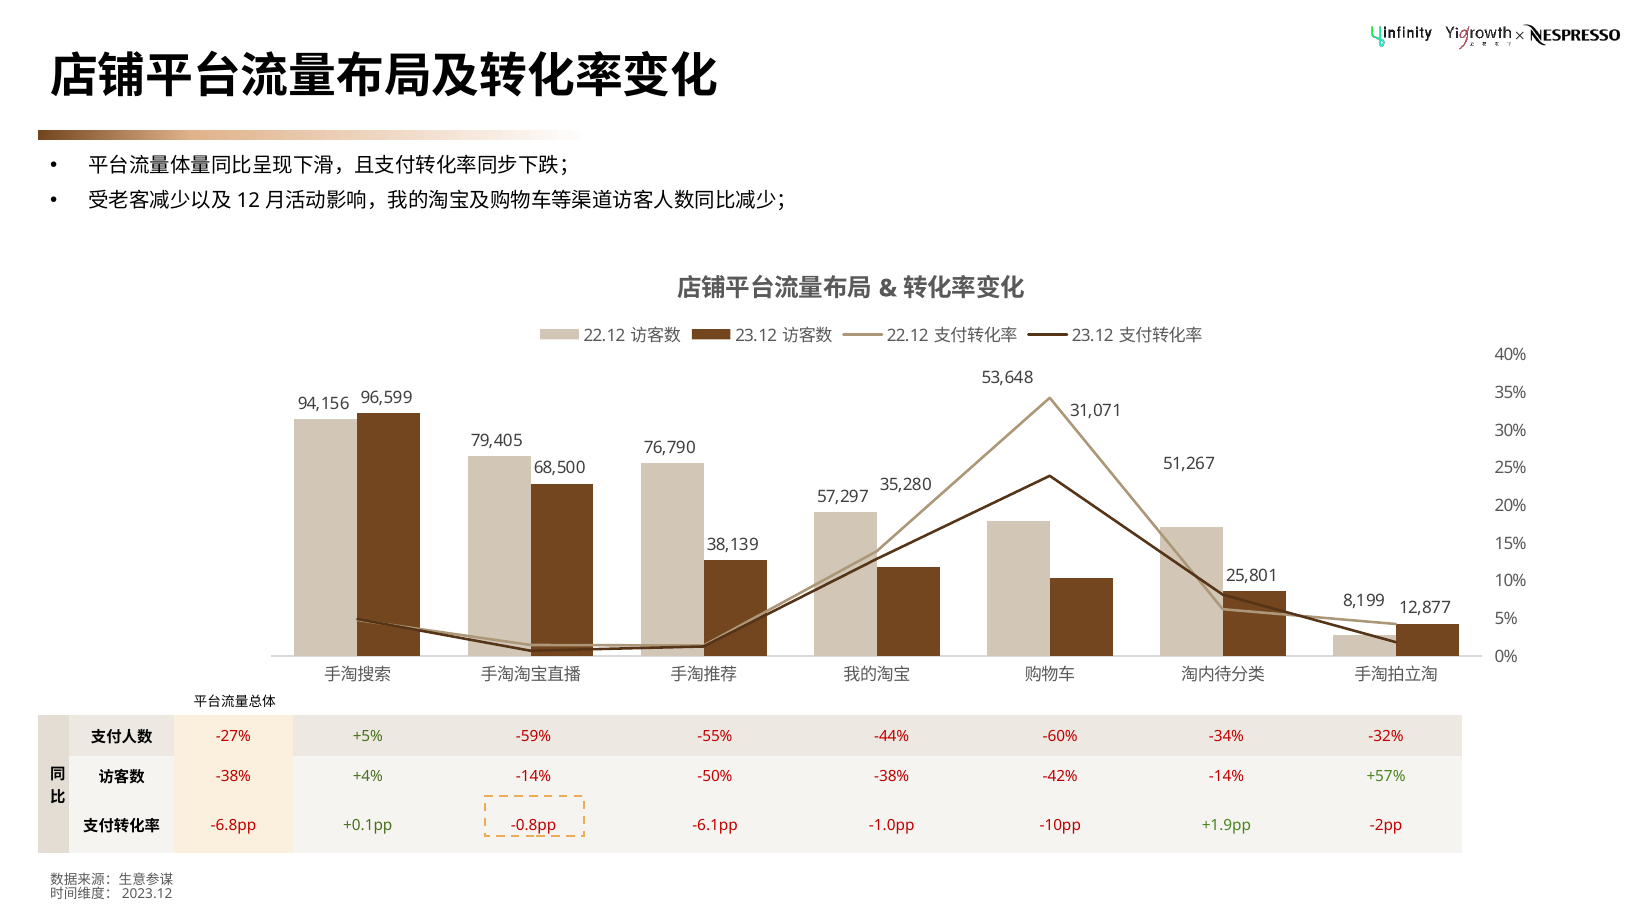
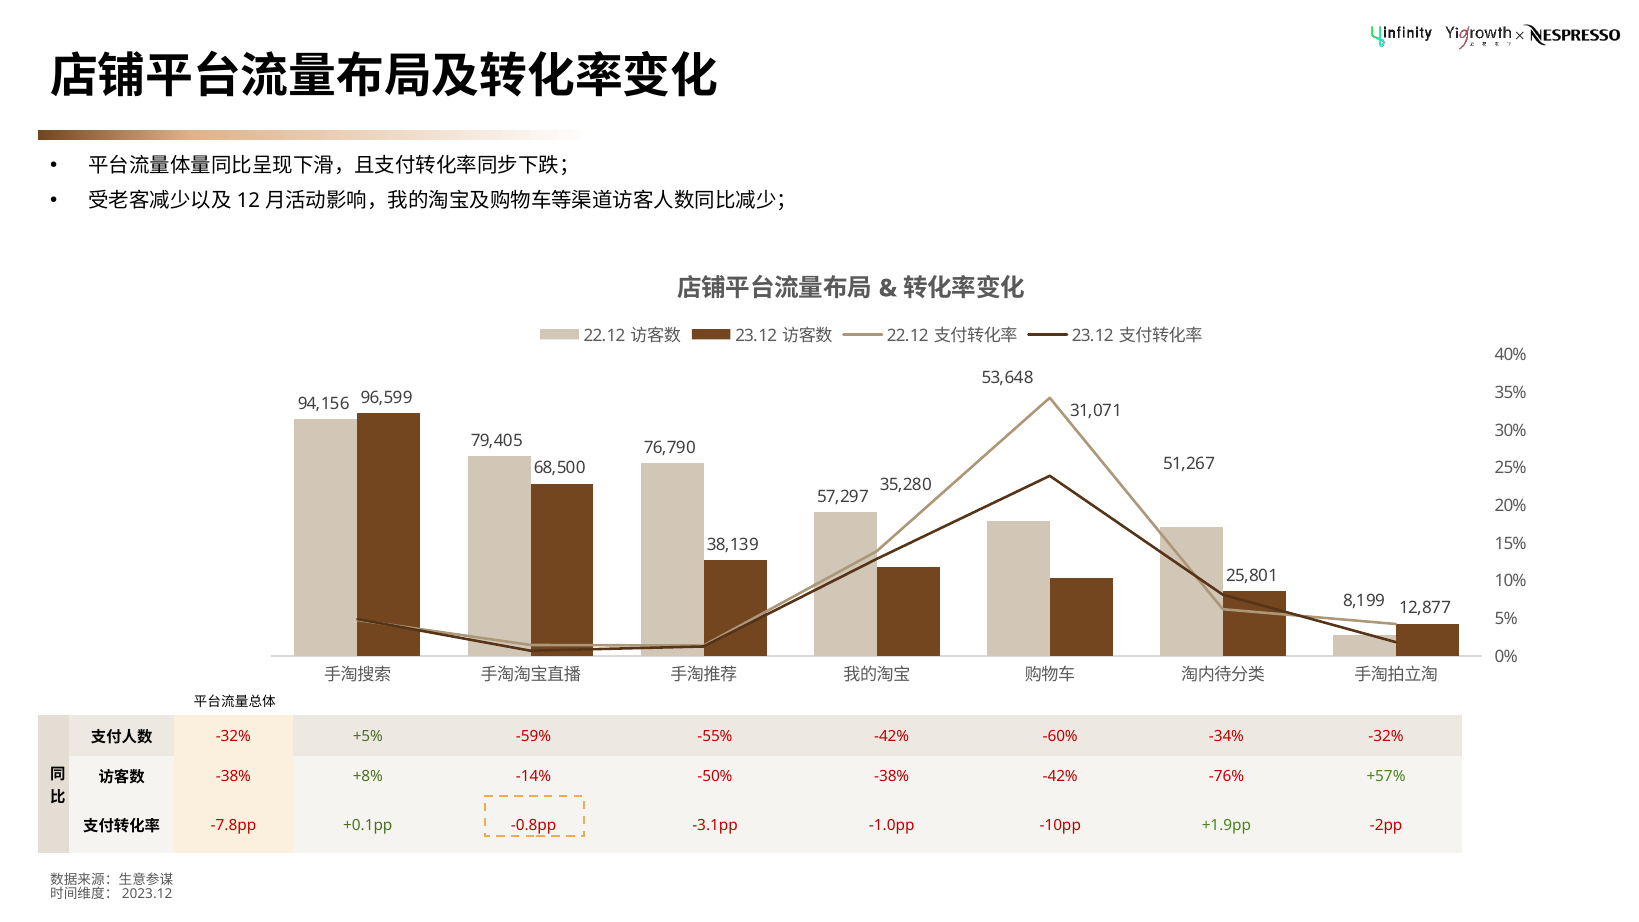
-27% at (233, 736): -27% -> -32%
-55% -44%: -44% -> -42%
+4%: +4% -> +8%
-42% -14%: -14% -> -76%
-6.8pp: -6.8pp -> -7.8pp
-6.1pp: -6.1pp -> -3.1pp
